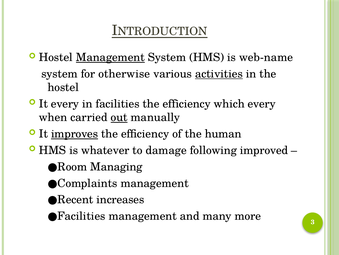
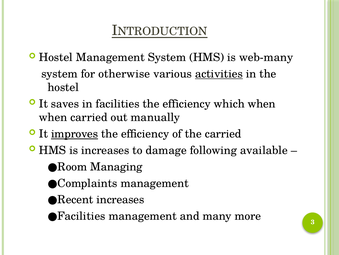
Management at (110, 57) underline: present -> none
web-name: web-name -> web-many
It every: every -> saves
which every: every -> when
out underline: present -> none
the human: human -> carried
is whatever: whatever -> increases
improved: improved -> available
